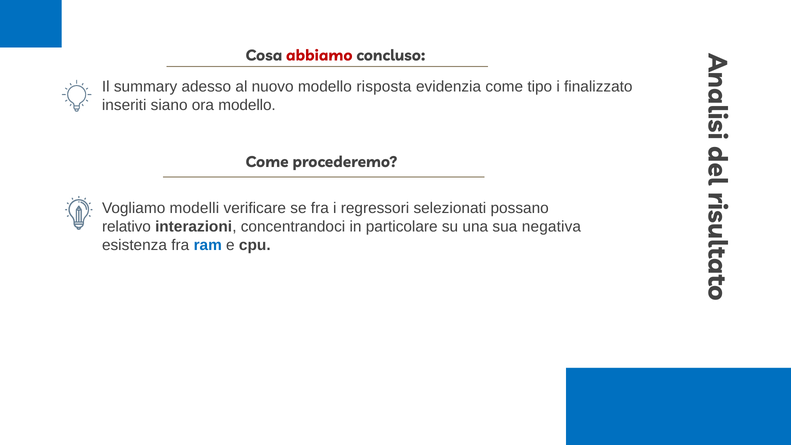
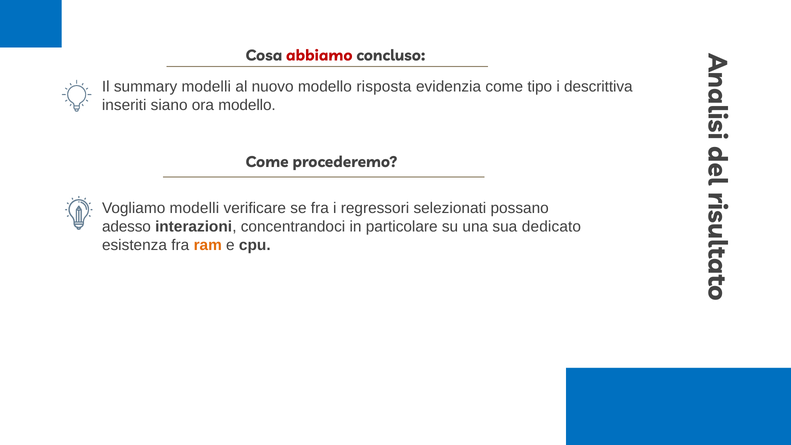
summary adesso: adesso -> modelli
finalizzato: finalizzato -> descrittiva
relativo: relativo -> adesso
negativa: negativa -> dedicato
ram colour: blue -> orange
